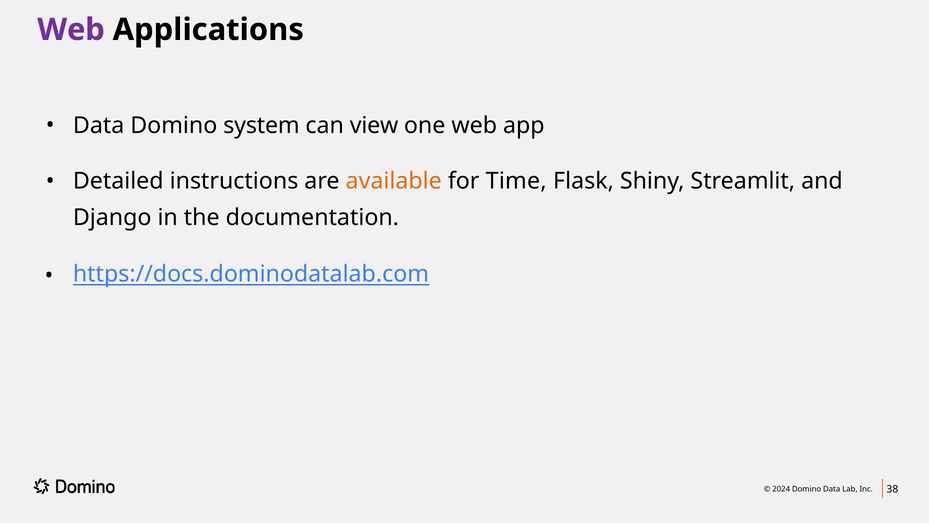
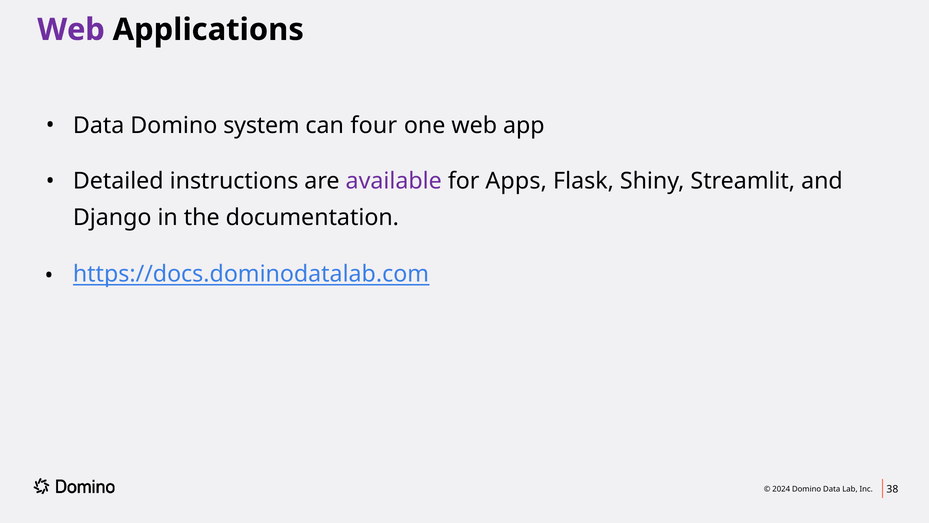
view: view -> four
available colour: orange -> purple
Time: Time -> Apps
